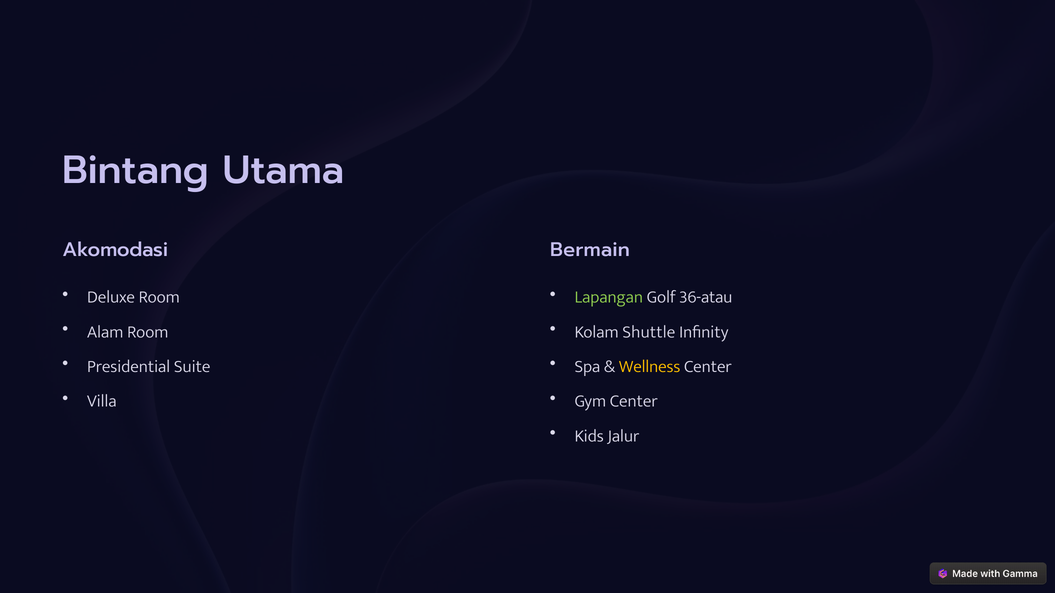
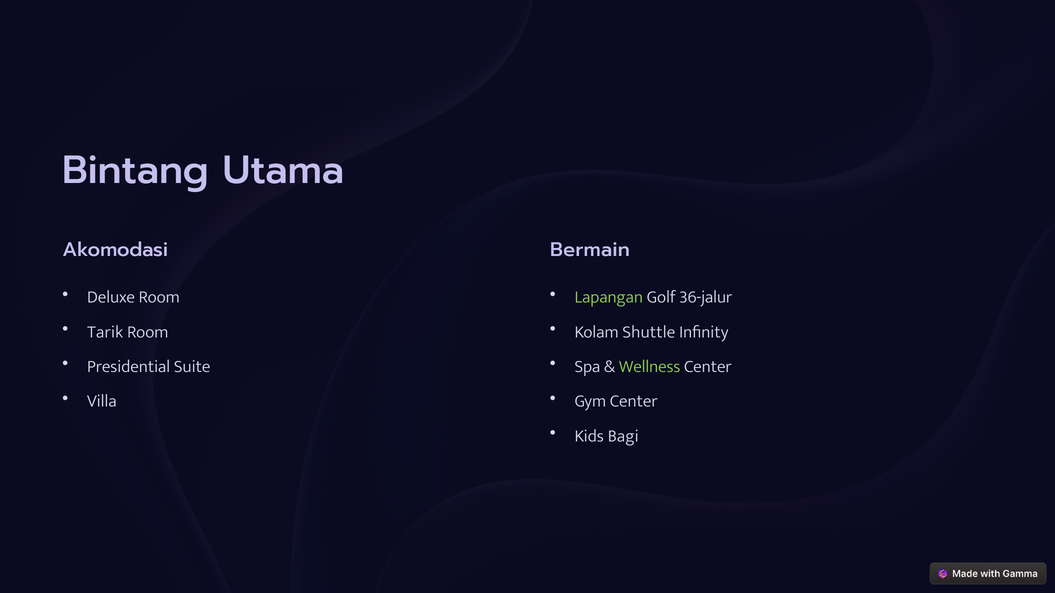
36-atau: 36-atau -> 36-jalur
Alam: Alam -> Tarik
Wellness colour: yellow -> light green
Jalur: Jalur -> Bagi
